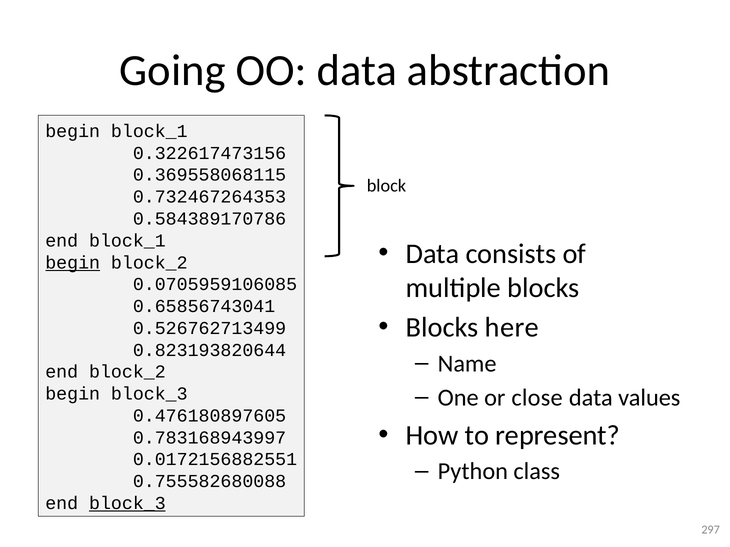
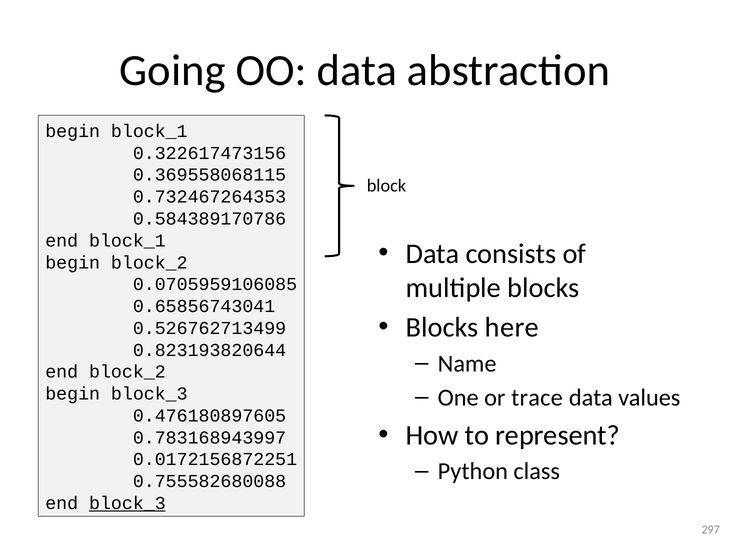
begin at (73, 263) underline: present -> none
close: close -> trace
0.0172156882551: 0.0172156882551 -> 0.0172156872251
